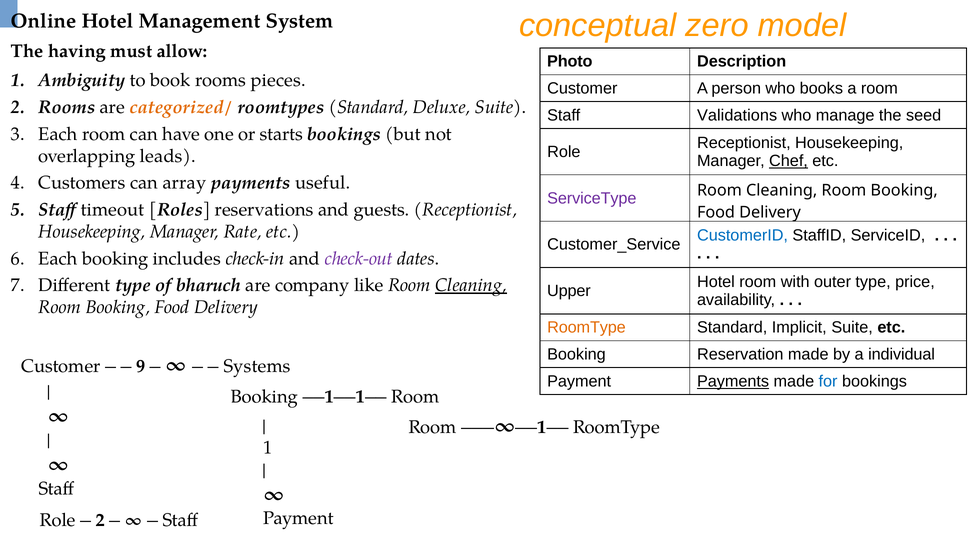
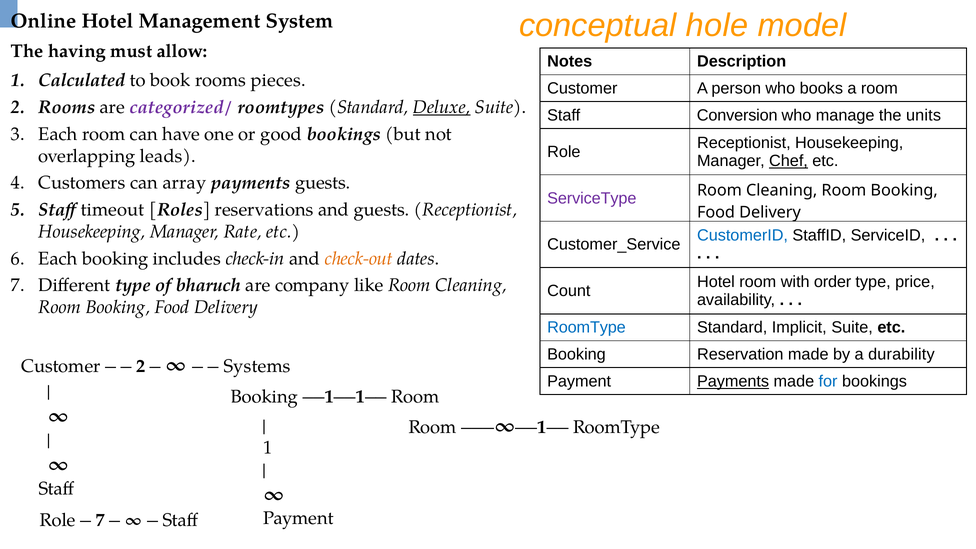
zero: zero -> hole
Photo: Photo -> Notes
Ambiguity: Ambiguity -> Calculated
categorized/ colour: orange -> purple
Deluxe underline: none -> present
Validations: Validations -> Conversion
seed: seed -> units
starts: starts -> good
payments useful: useful -> guests
check-out colour: purple -> orange
outer: outer -> order
Cleaning at (471, 285) underline: present -> none
Upper: Upper -> Count
RoomType at (586, 328) colour: orange -> blue
individual: individual -> durability
9 at (141, 366): 9 -> 2
2 at (100, 520): 2 -> 7
